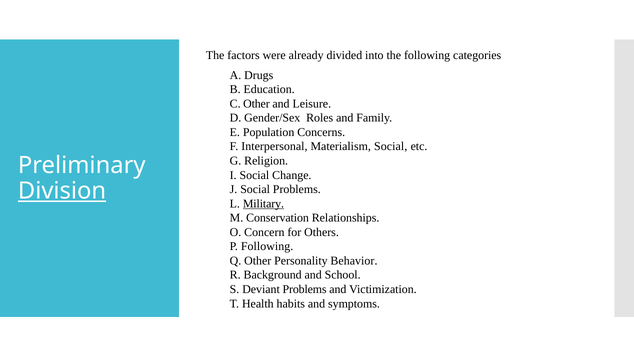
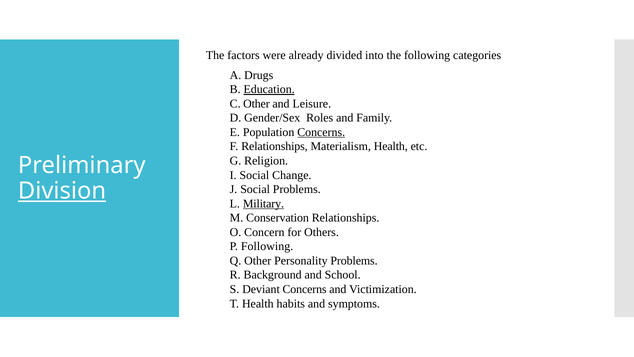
Education underline: none -> present
Concerns at (321, 132) underline: none -> present
F Interpersonal: Interpersonal -> Relationships
Materialism Social: Social -> Health
Personality Behavior: Behavior -> Problems
Deviant Problems: Problems -> Concerns
